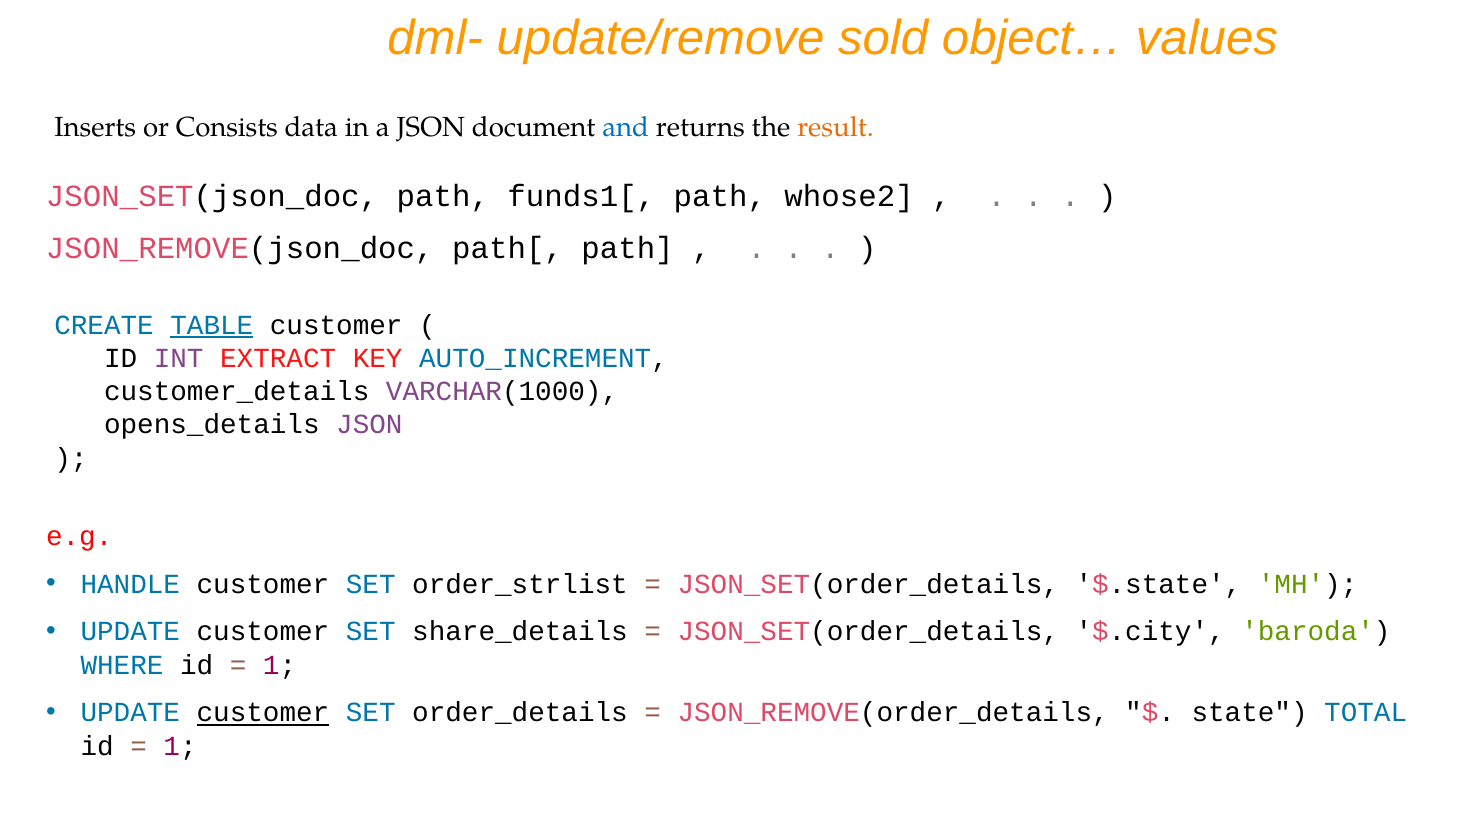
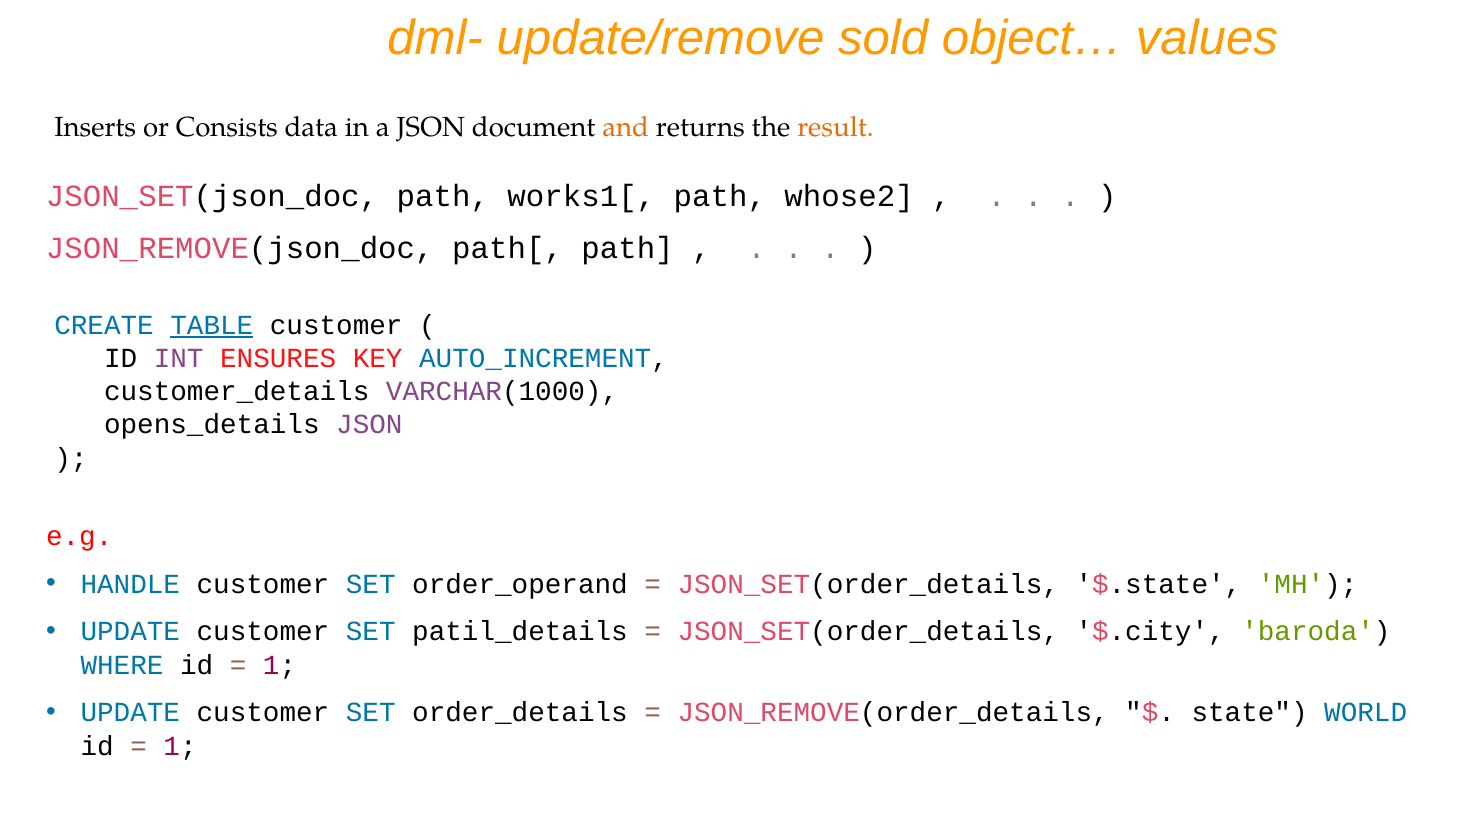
and colour: blue -> orange
funds1[: funds1[ -> works1[
EXTRACT: EXTRACT -> ENSURES
order_strlist: order_strlist -> order_operand
share_details: share_details -> patil_details
customer at (263, 713) underline: present -> none
TOTAL: TOTAL -> WORLD
